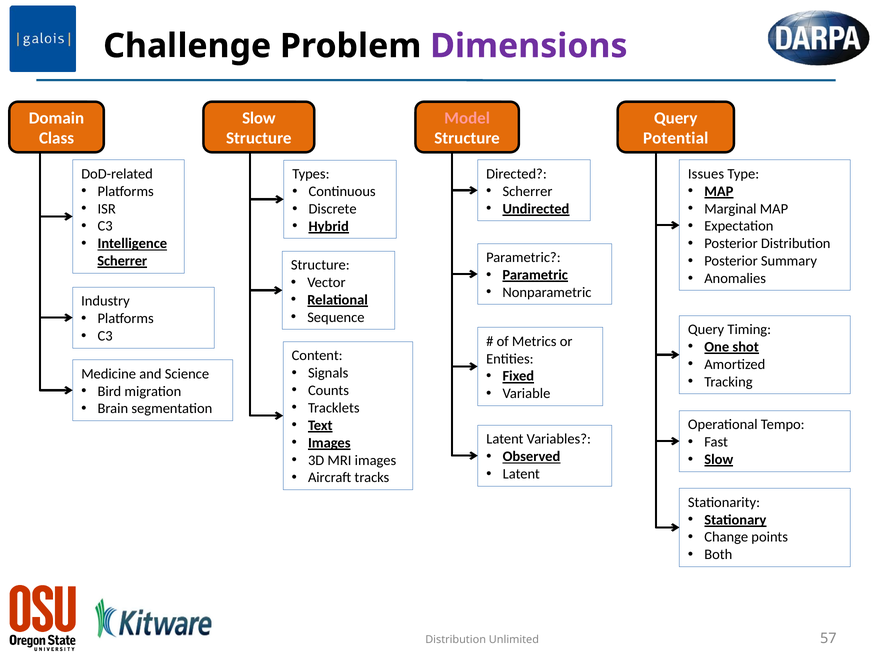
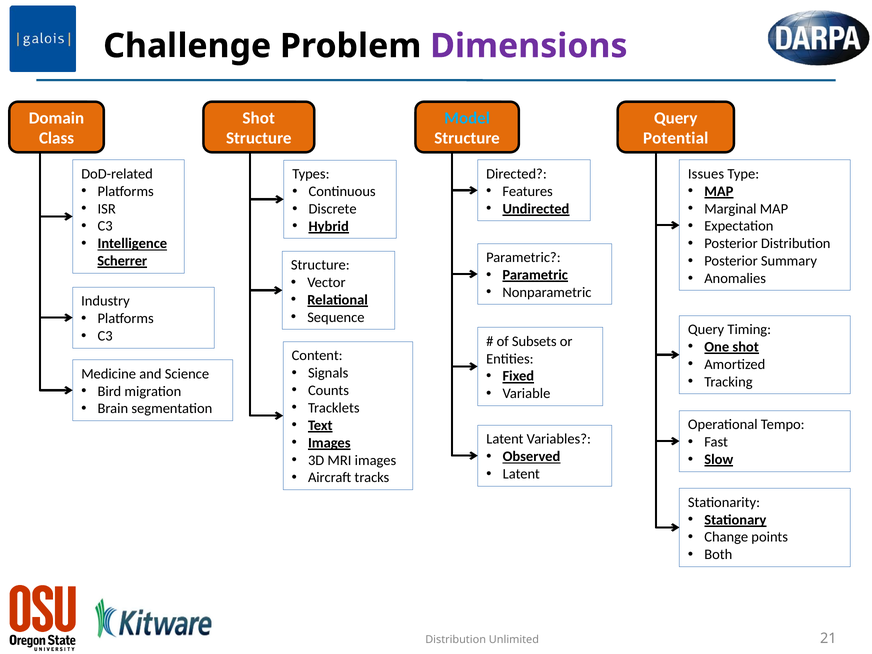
Slow at (259, 118): Slow -> Shot
Model colour: pink -> light blue
Scherrer at (528, 191): Scherrer -> Features
Metrics: Metrics -> Subsets
57: 57 -> 21
